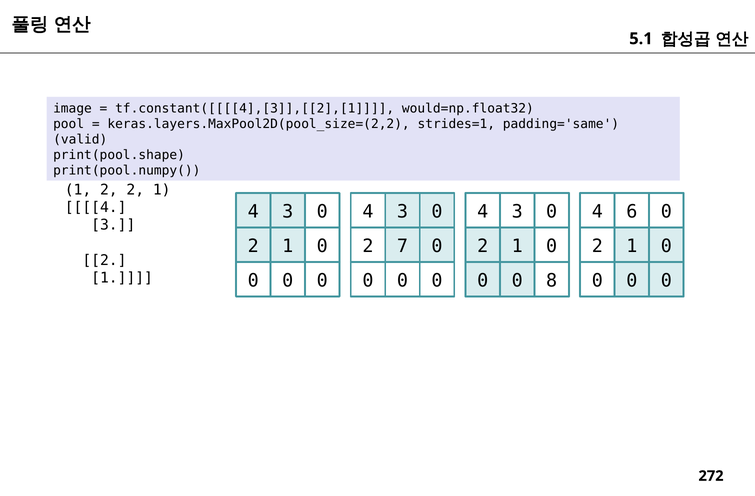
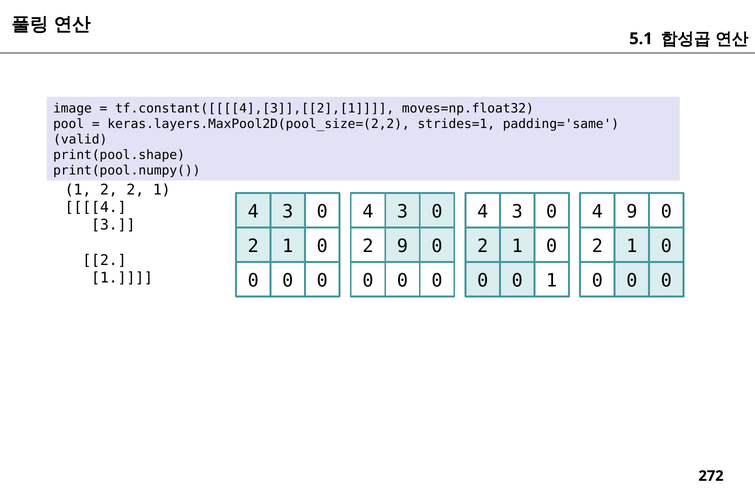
would=np.float32: would=np.float32 -> moves=np.float32
4 6: 6 -> 9
2 7: 7 -> 9
0 8: 8 -> 1
